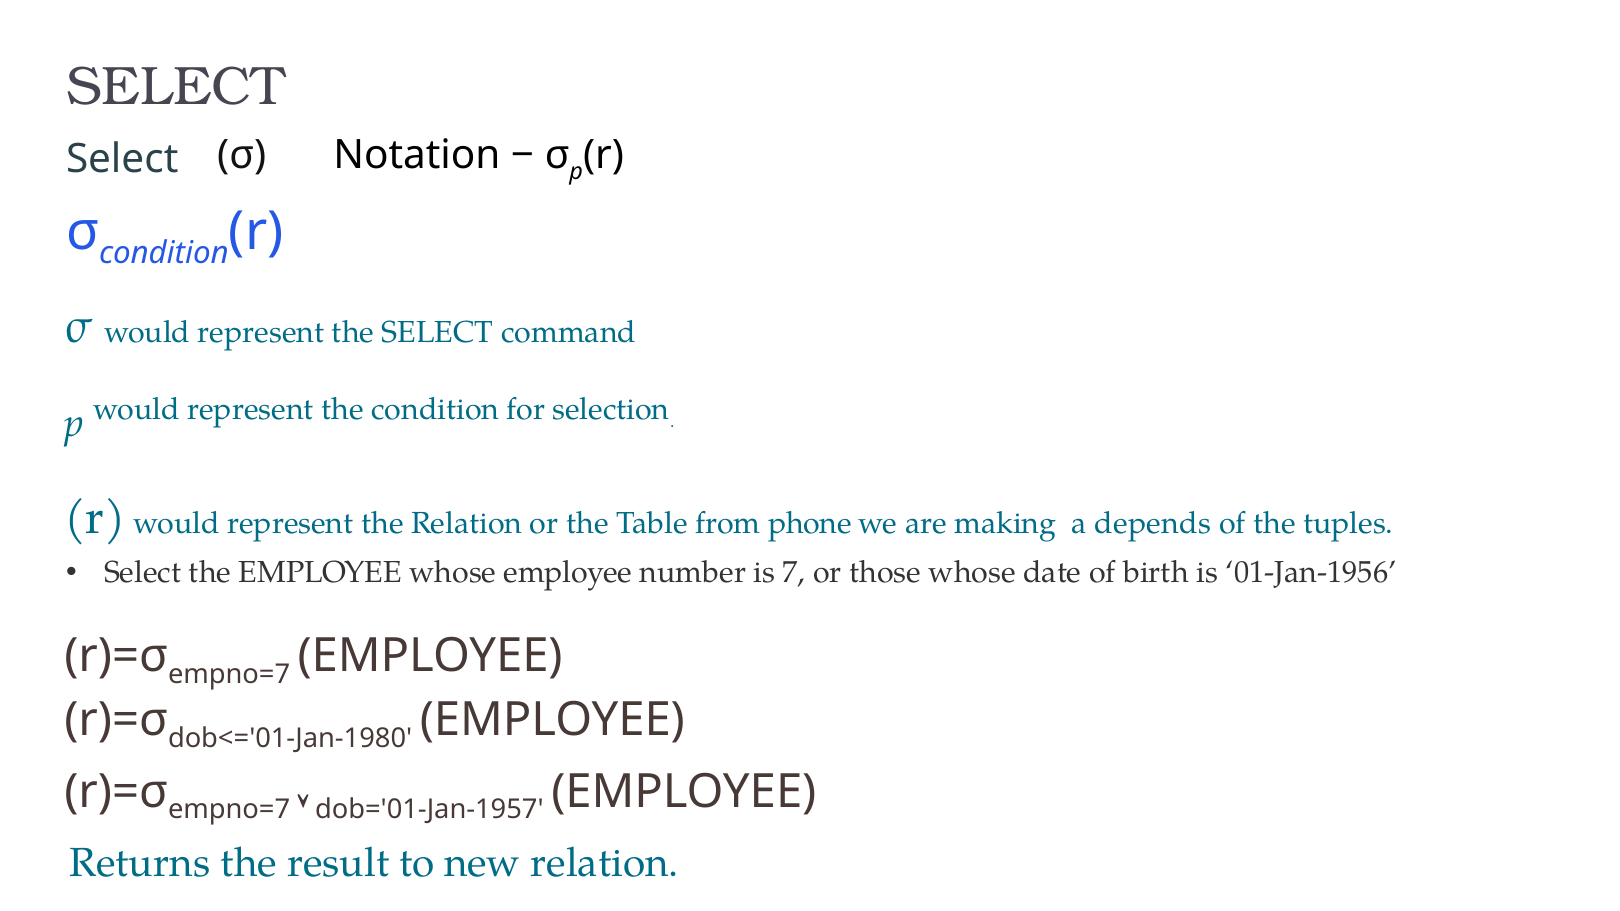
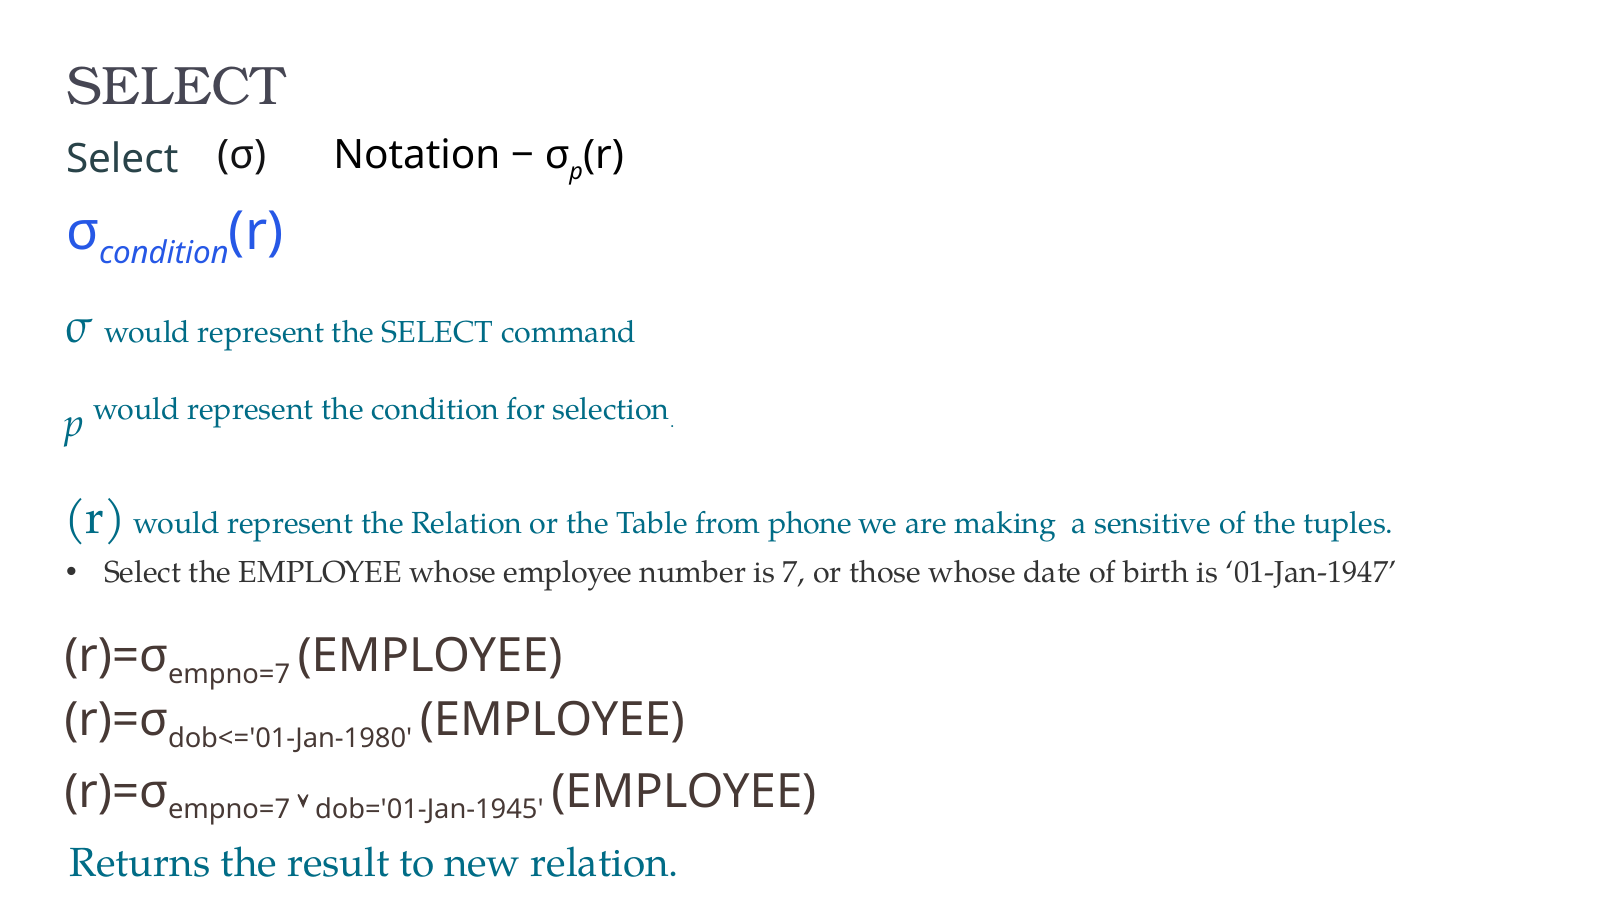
depends: depends -> sensitive
01-Jan-1956: 01-Jan-1956 -> 01-Jan-1947
dob='01-Jan-1957: dob='01-Jan-1957 -> dob='01-Jan-1945
